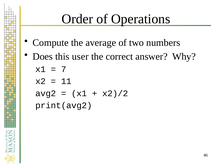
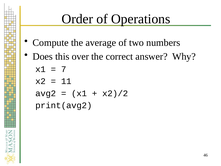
user: user -> over
